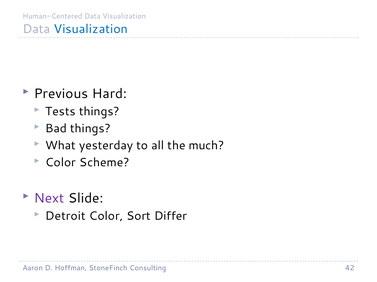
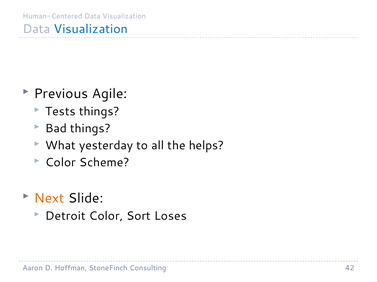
Hard: Hard -> Agile
much: much -> helps
Next colour: purple -> orange
Differ: Differ -> Loses
